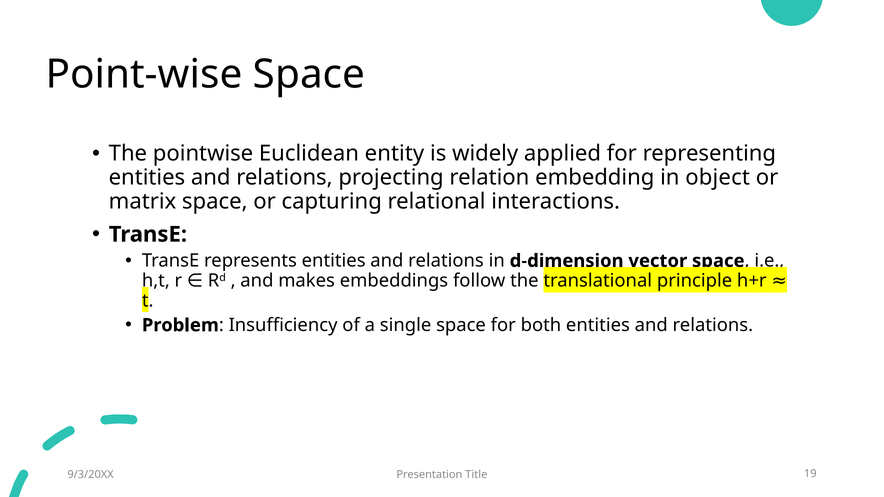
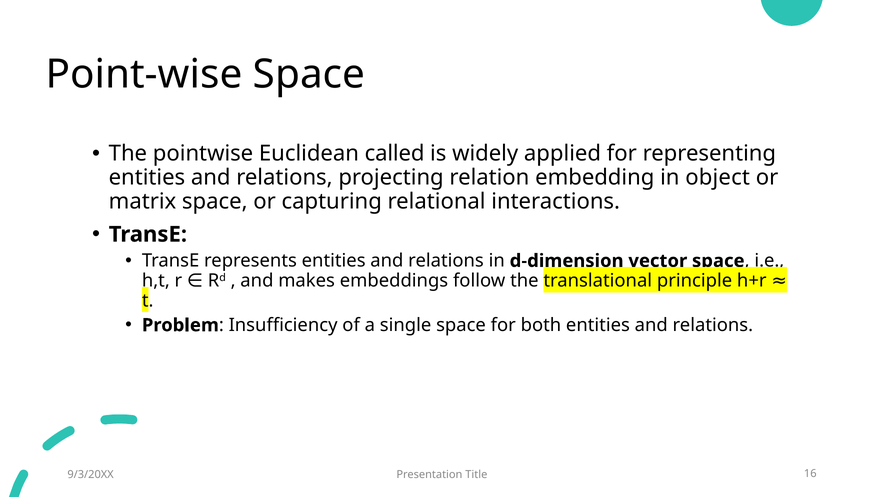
entity: entity -> called
19: 19 -> 16
